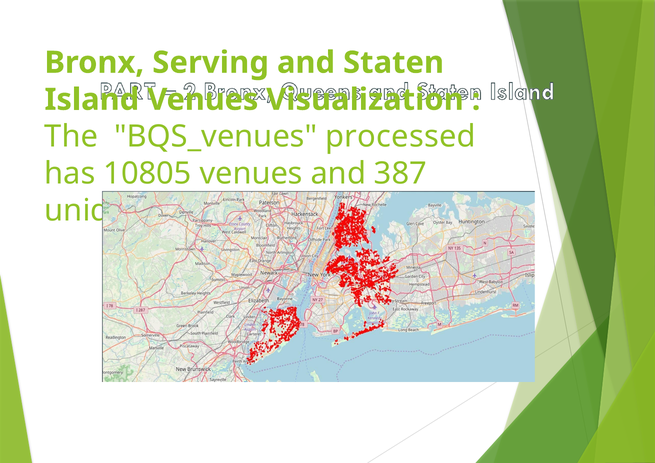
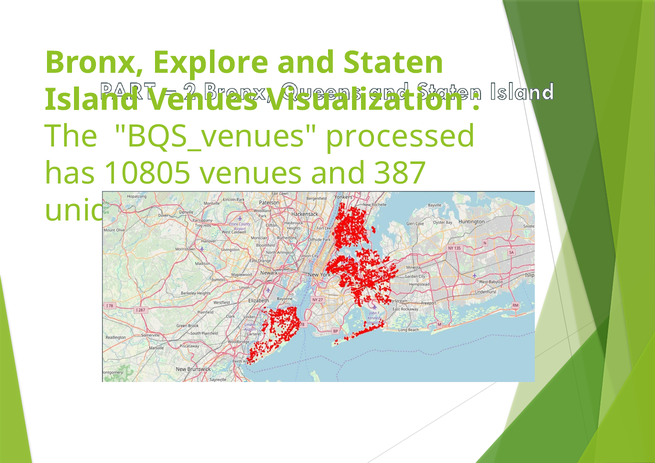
Serving: Serving -> Explore
